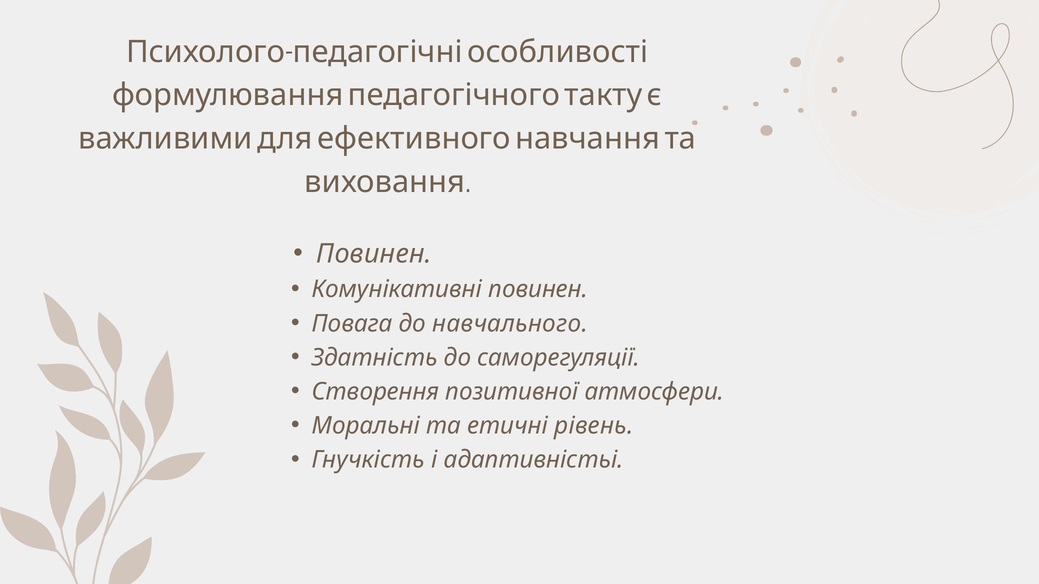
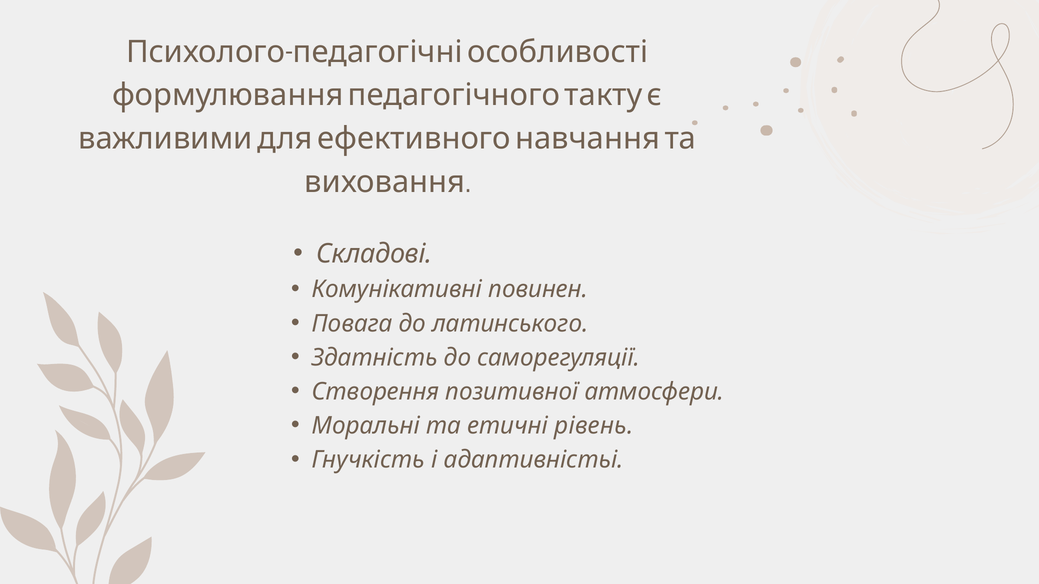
Повинен at (374, 254): Повинен -> Складові
навчального: навчального -> латинського
